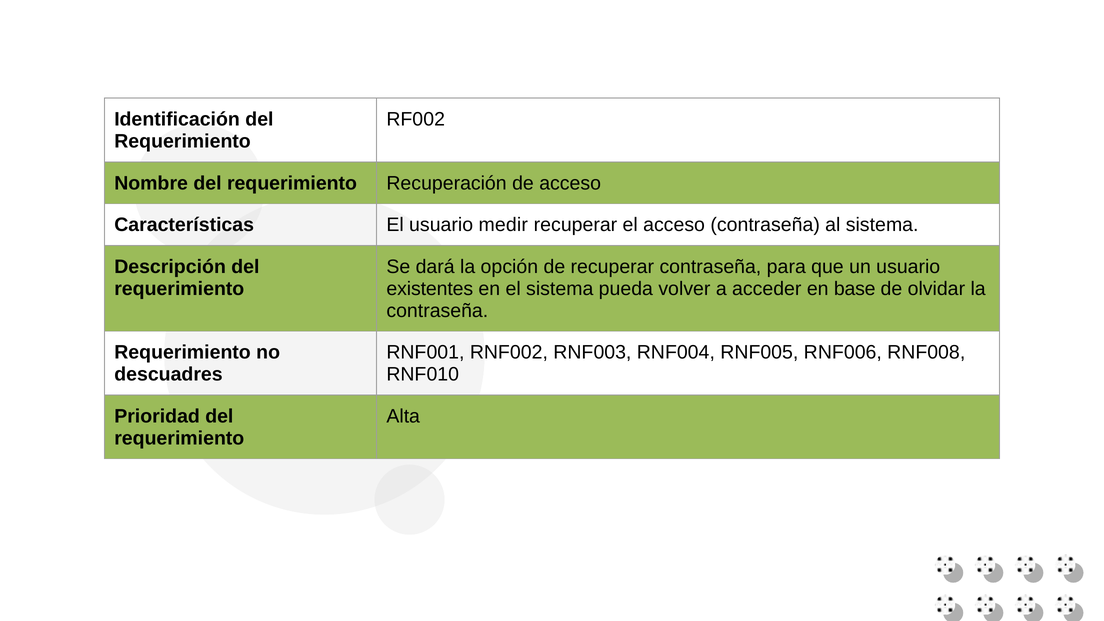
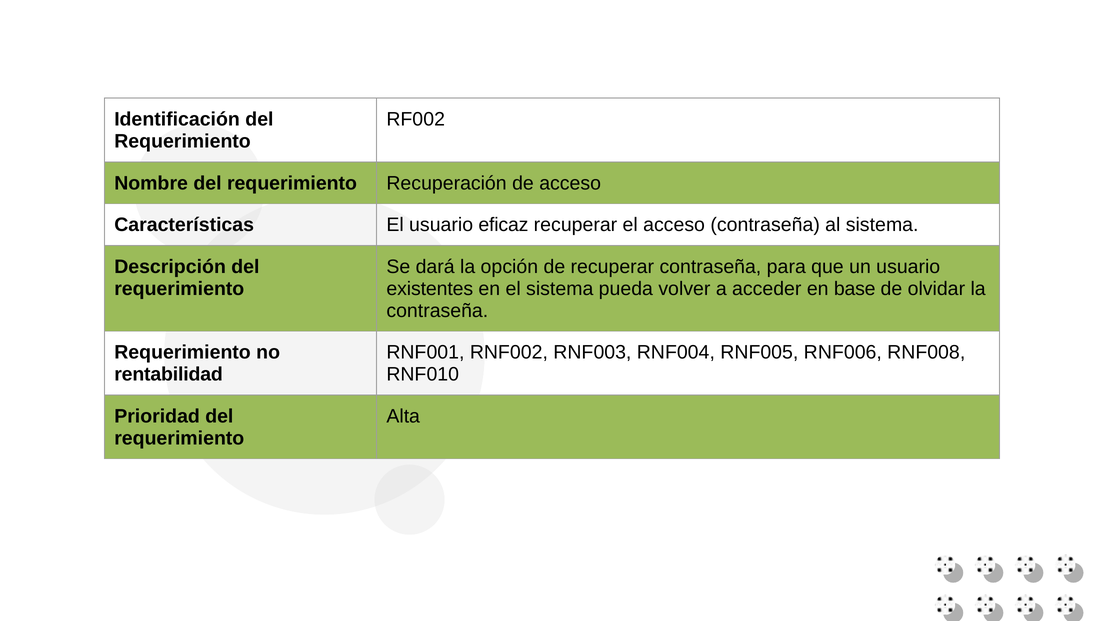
medir: medir -> eficaz
descuadres: descuadres -> rentabilidad
